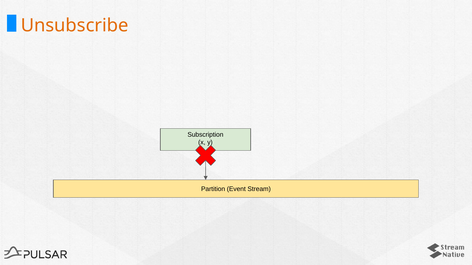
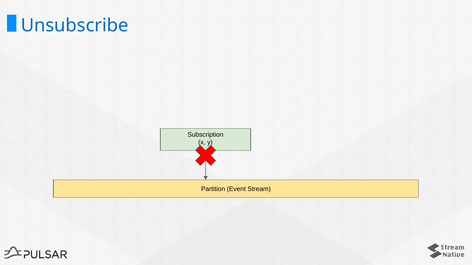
Unsubscribe colour: orange -> blue
